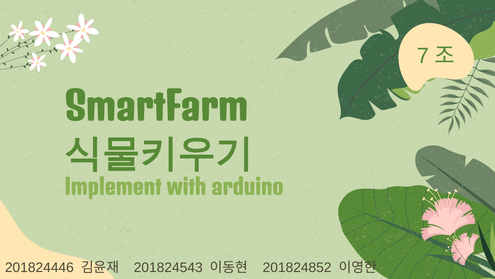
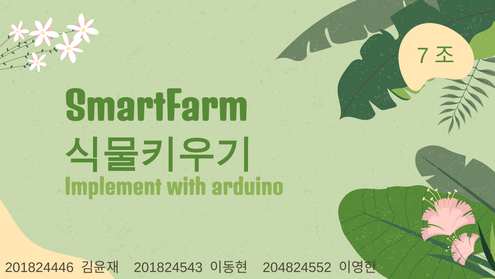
201824852: 201824852 -> 204824552
